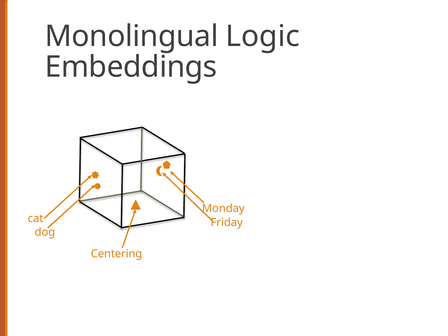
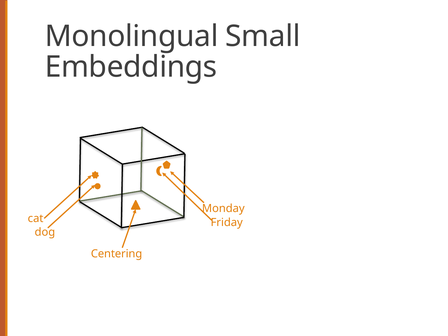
Logic: Logic -> Small
